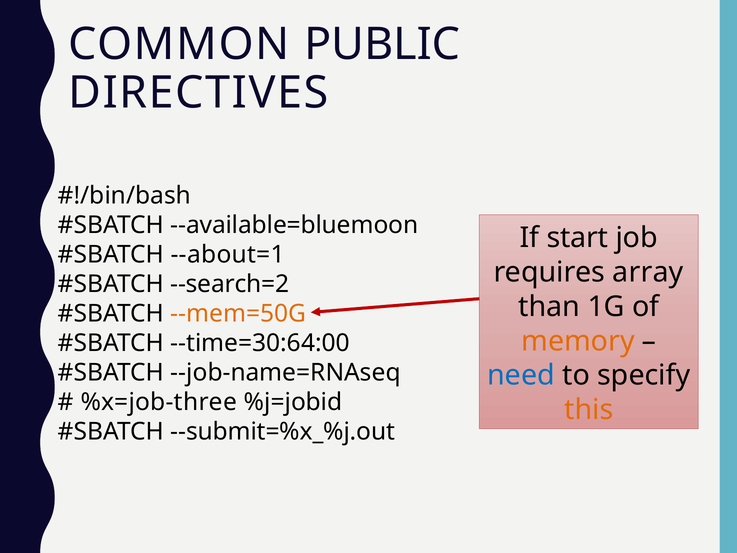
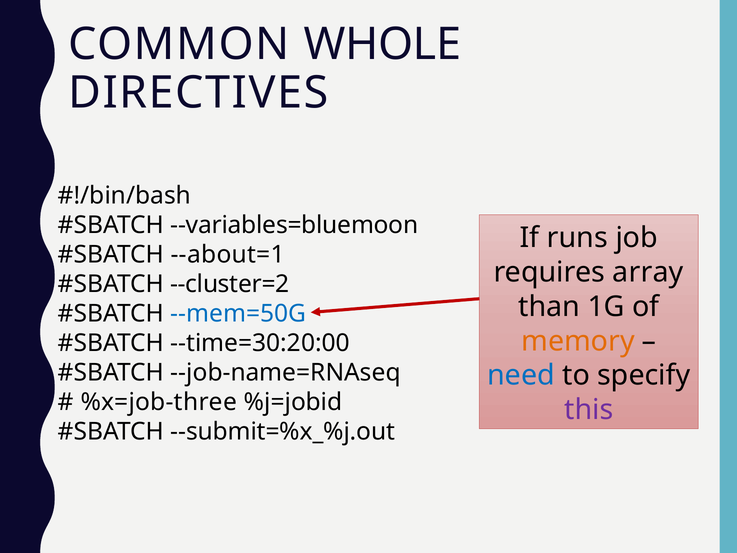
PUBLIC: PUBLIC -> WHOLE
--available=bluemoon: --available=bluemoon -> --variables=bluemoon
start: start -> runs
--search=2: --search=2 -> --cluster=2
--mem=50G colour: orange -> blue
--time=30:64:00: --time=30:64:00 -> --time=30:20:00
this colour: orange -> purple
